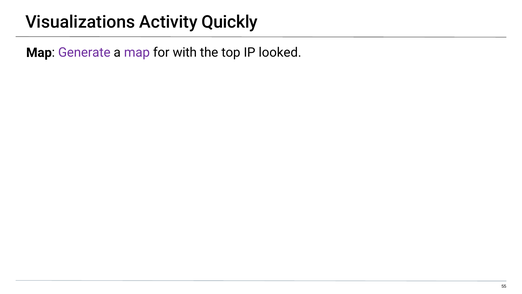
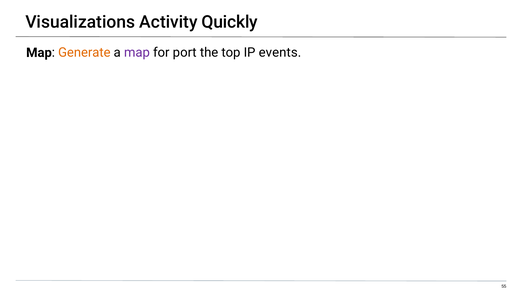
Generate colour: purple -> orange
with: with -> port
looked: looked -> events
